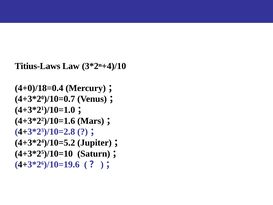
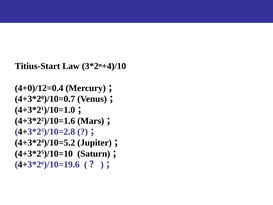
Titius-Laws: Titius-Laws -> Titius-Start
4+0)/18=0.4: 4+0)/18=0.4 -> 4+0)/12=0.4
